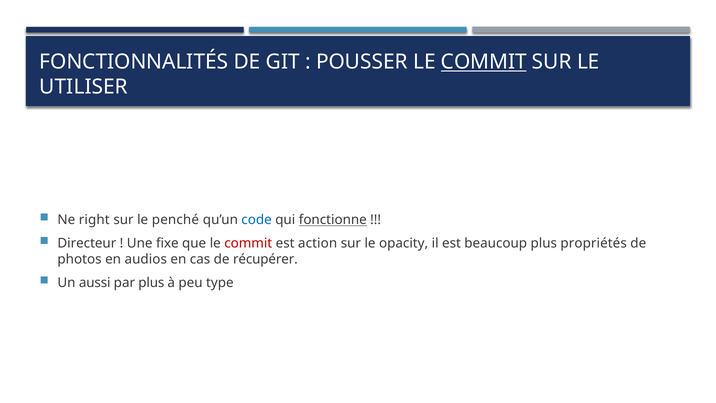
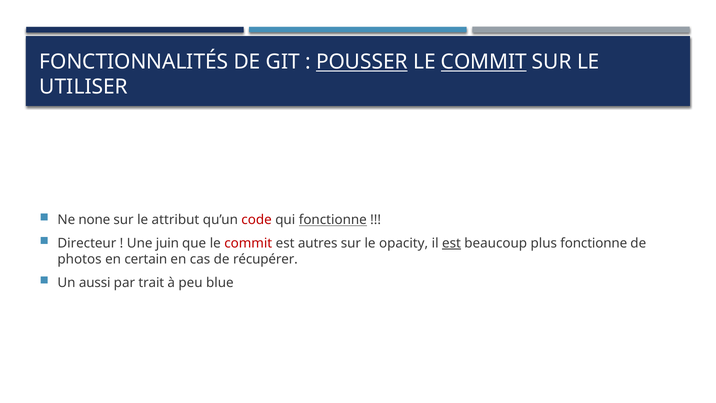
POUSSER underline: none -> present
right: right -> none
penché: penché -> attribut
code colour: blue -> red
fixe: fixe -> juin
action: action -> autres
est at (451, 243) underline: none -> present
plus propriétés: propriétés -> fonctionne
audios: audios -> certain
par plus: plus -> trait
type: type -> blue
